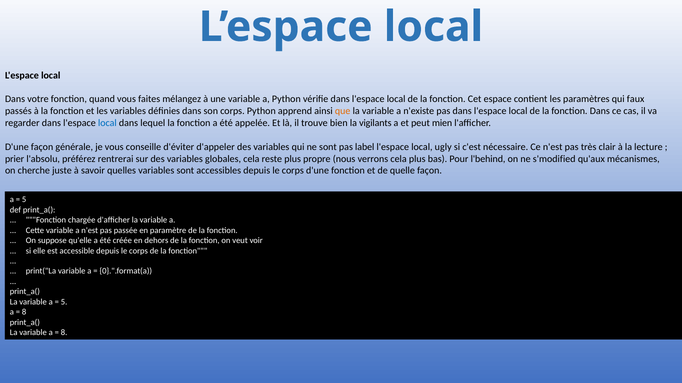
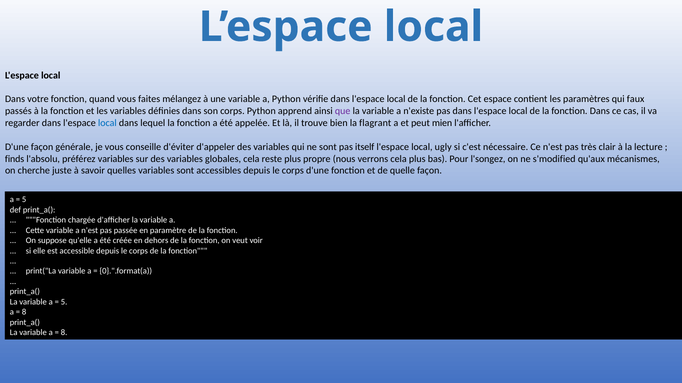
que colour: orange -> purple
vigilants: vigilants -> flagrant
label: label -> itself
prier: prier -> finds
préférez rentrerai: rentrerai -> variables
l'behind: l'behind -> l'songez
